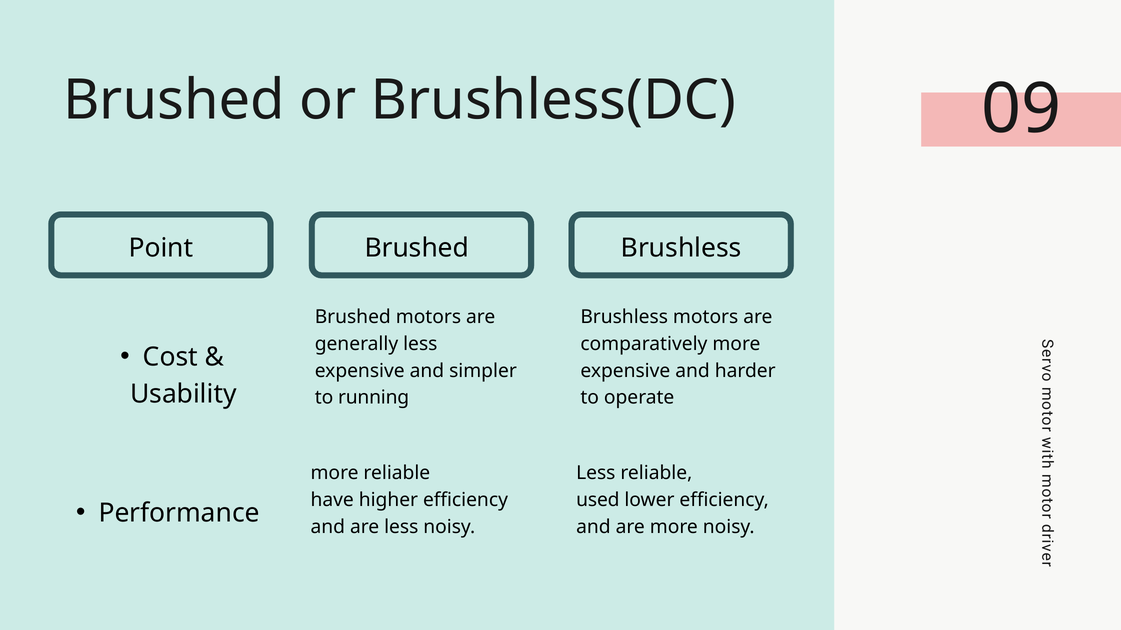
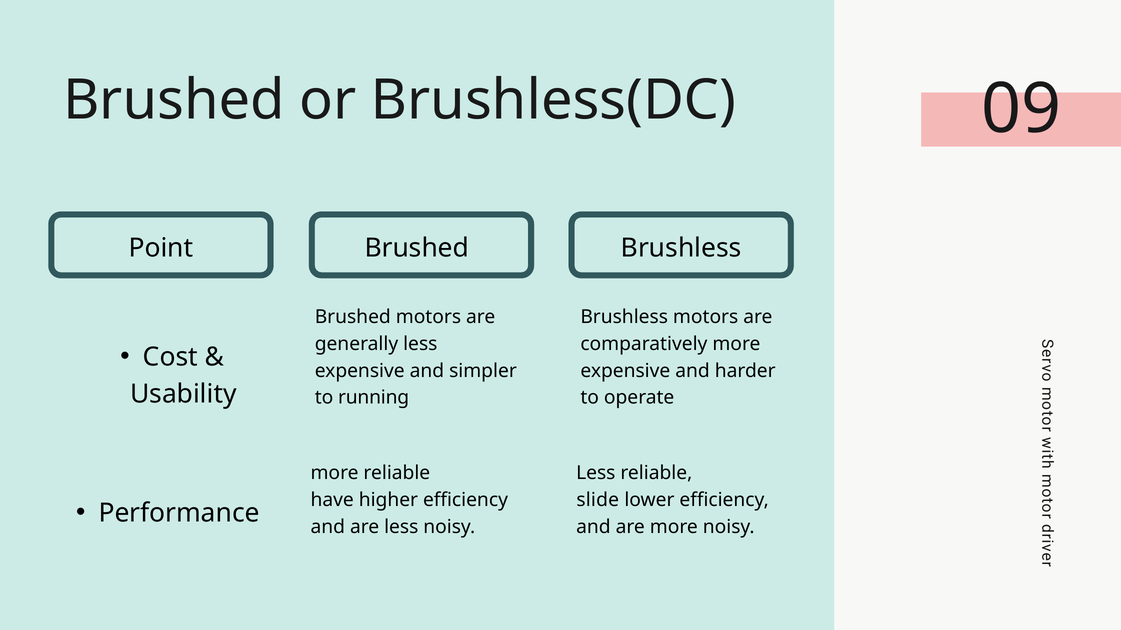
used: used -> slide
